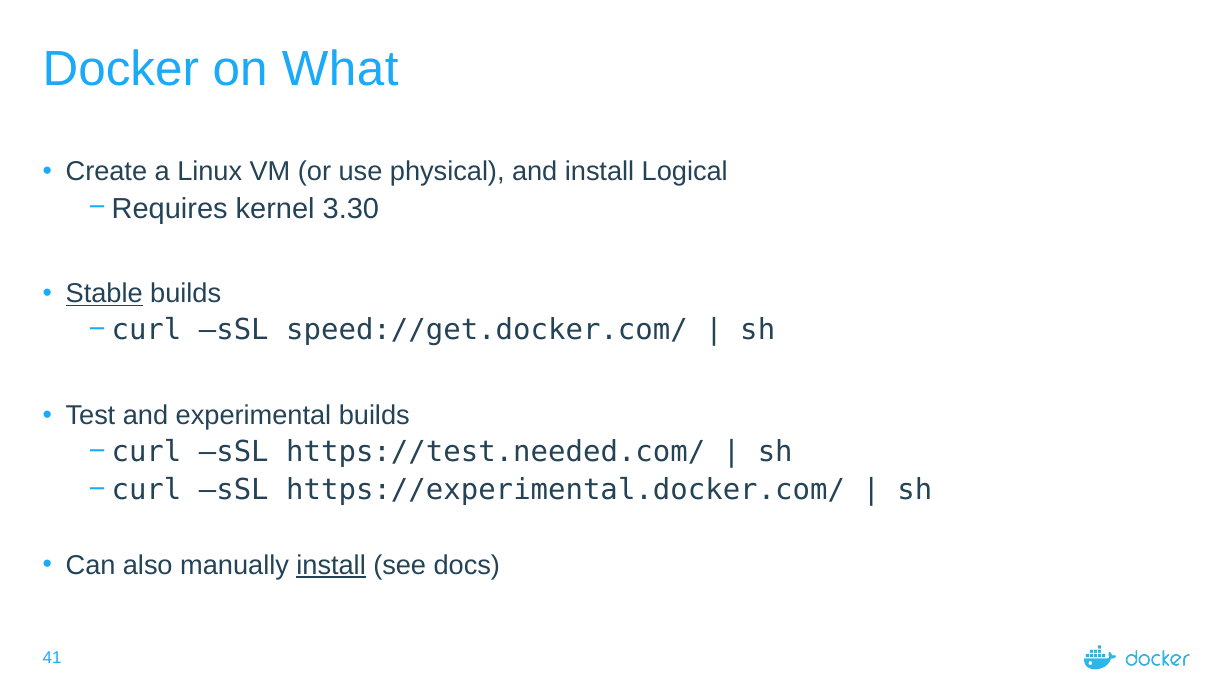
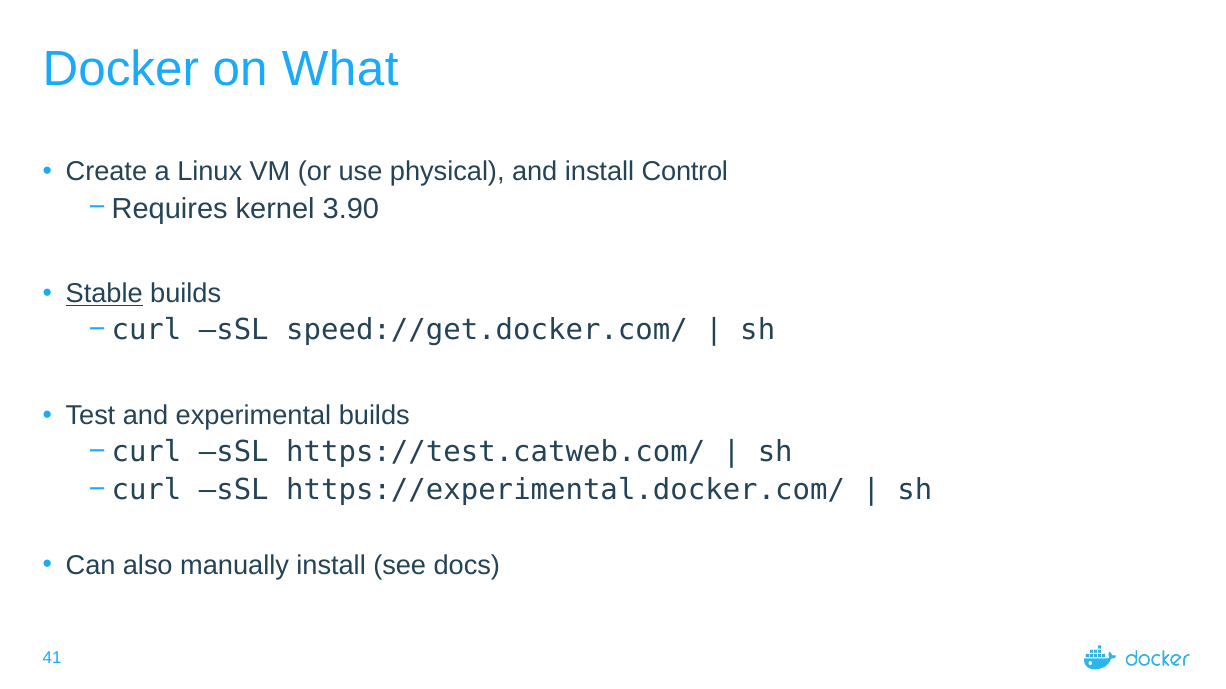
Logical: Logical -> Control
3.30: 3.30 -> 3.90
https://test.needed.com/: https://test.needed.com/ -> https://test.catweb.com/
install at (331, 566) underline: present -> none
